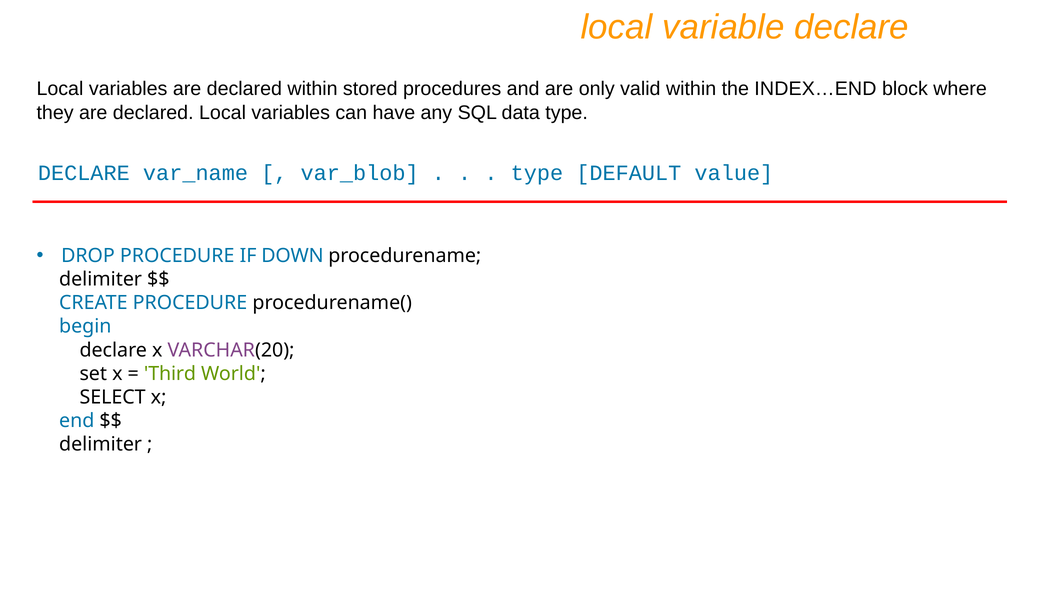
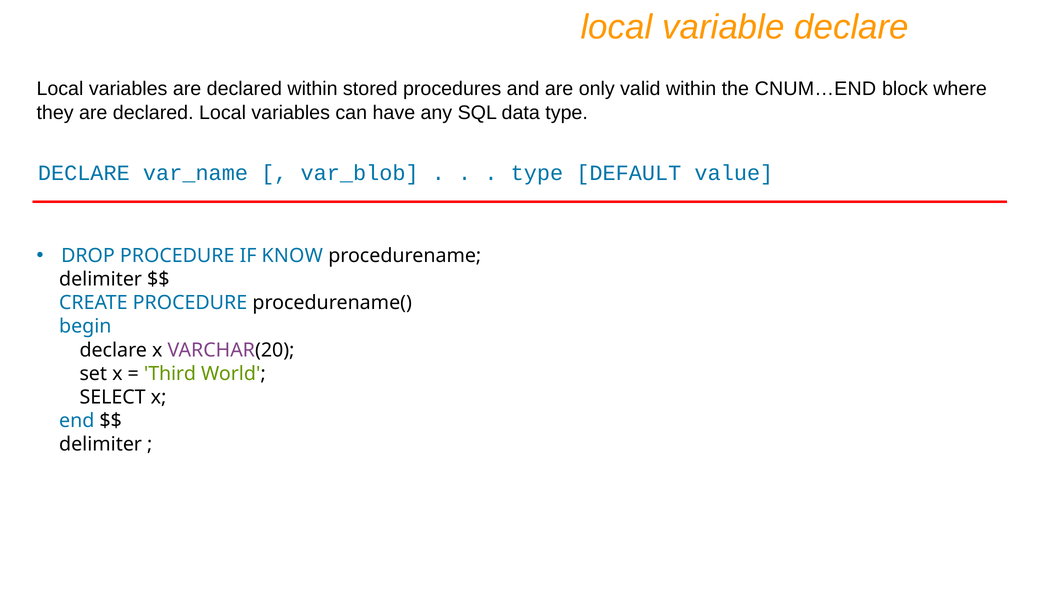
INDEX…END: INDEX…END -> CNUM…END
DOWN: DOWN -> KNOW
